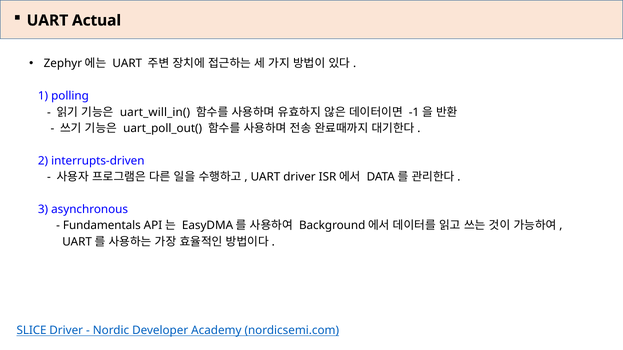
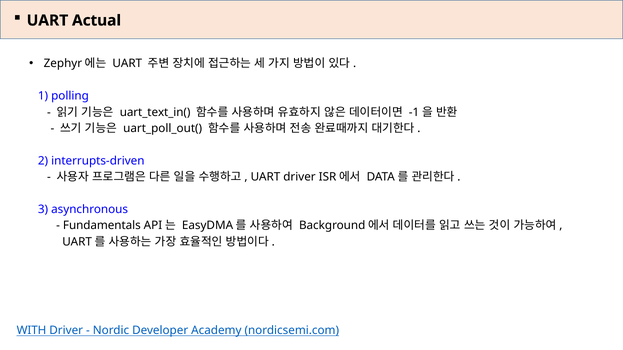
uart_will_in(: uart_will_in( -> uart_text_in(
SLICE: SLICE -> WITH
